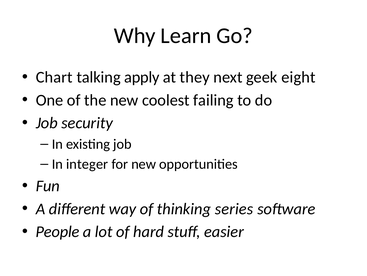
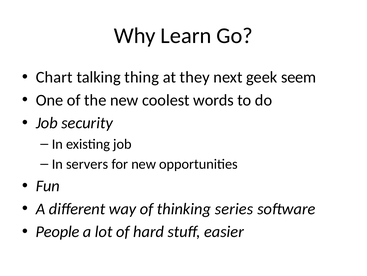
apply: apply -> thing
eight: eight -> seem
failing: failing -> words
integer: integer -> servers
